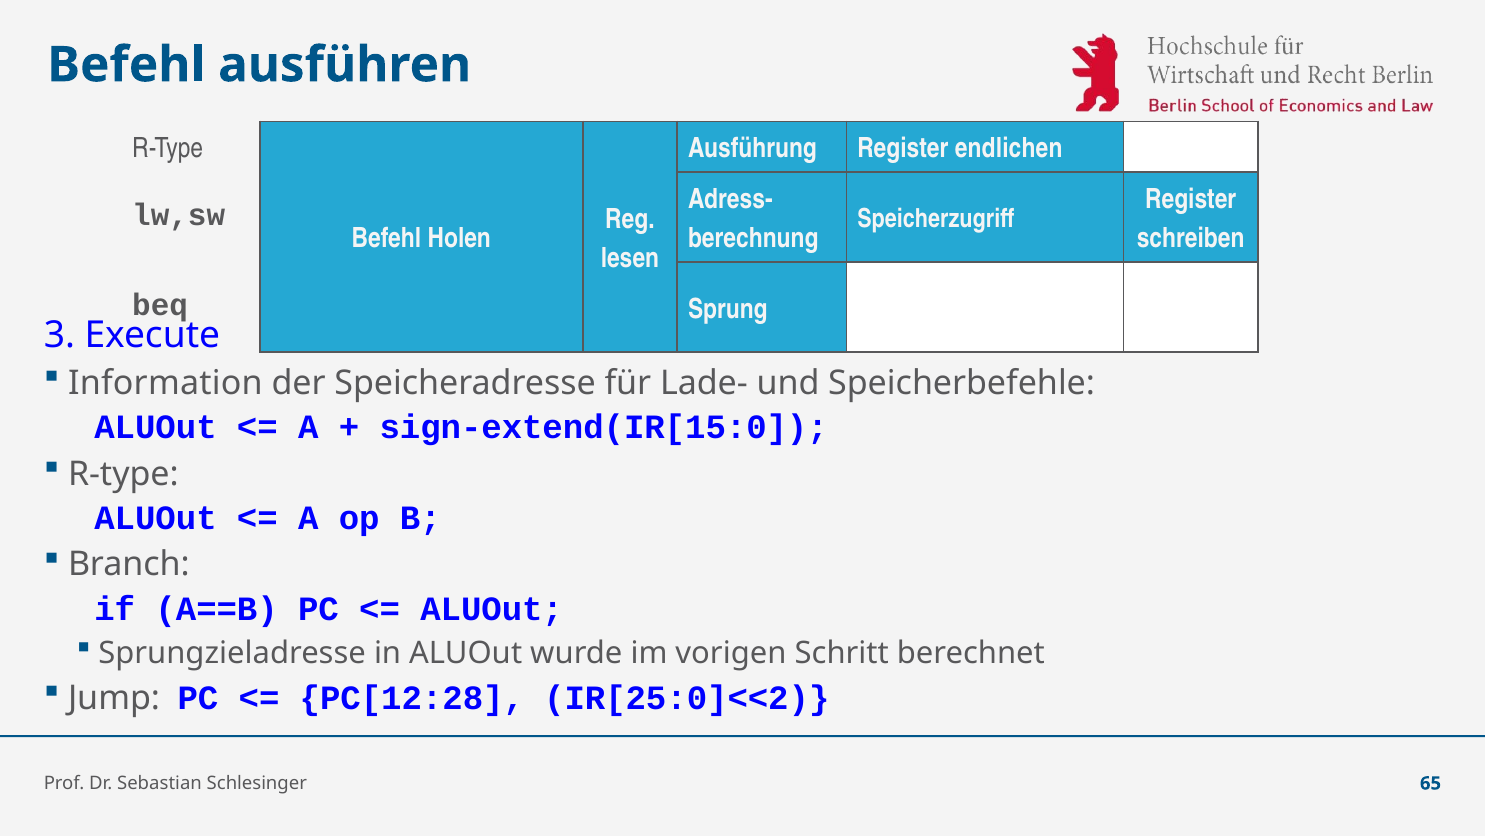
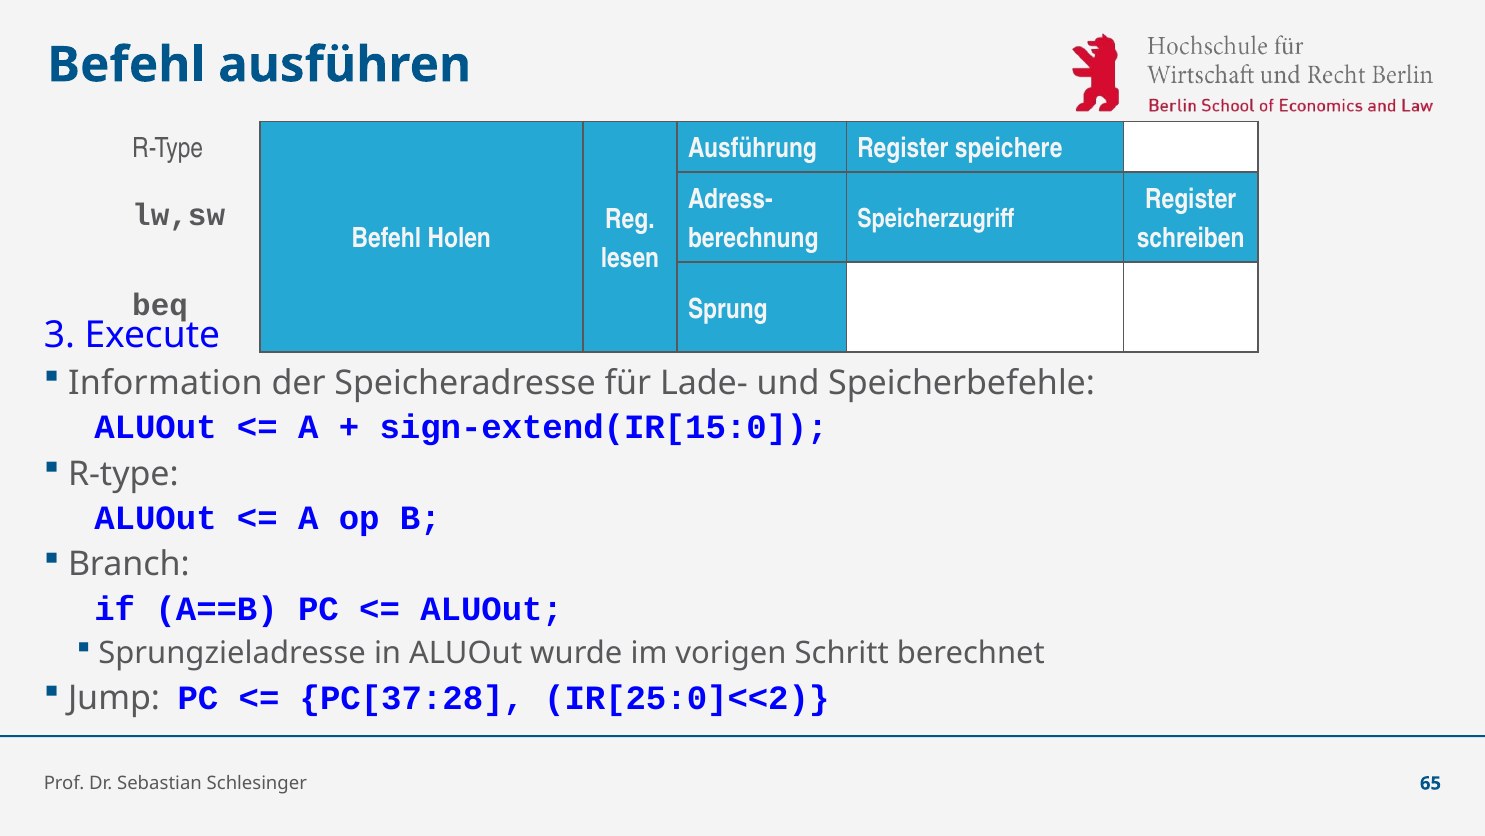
endlichen: endlichen -> speichere
PC[12:28: PC[12:28 -> PC[37:28
